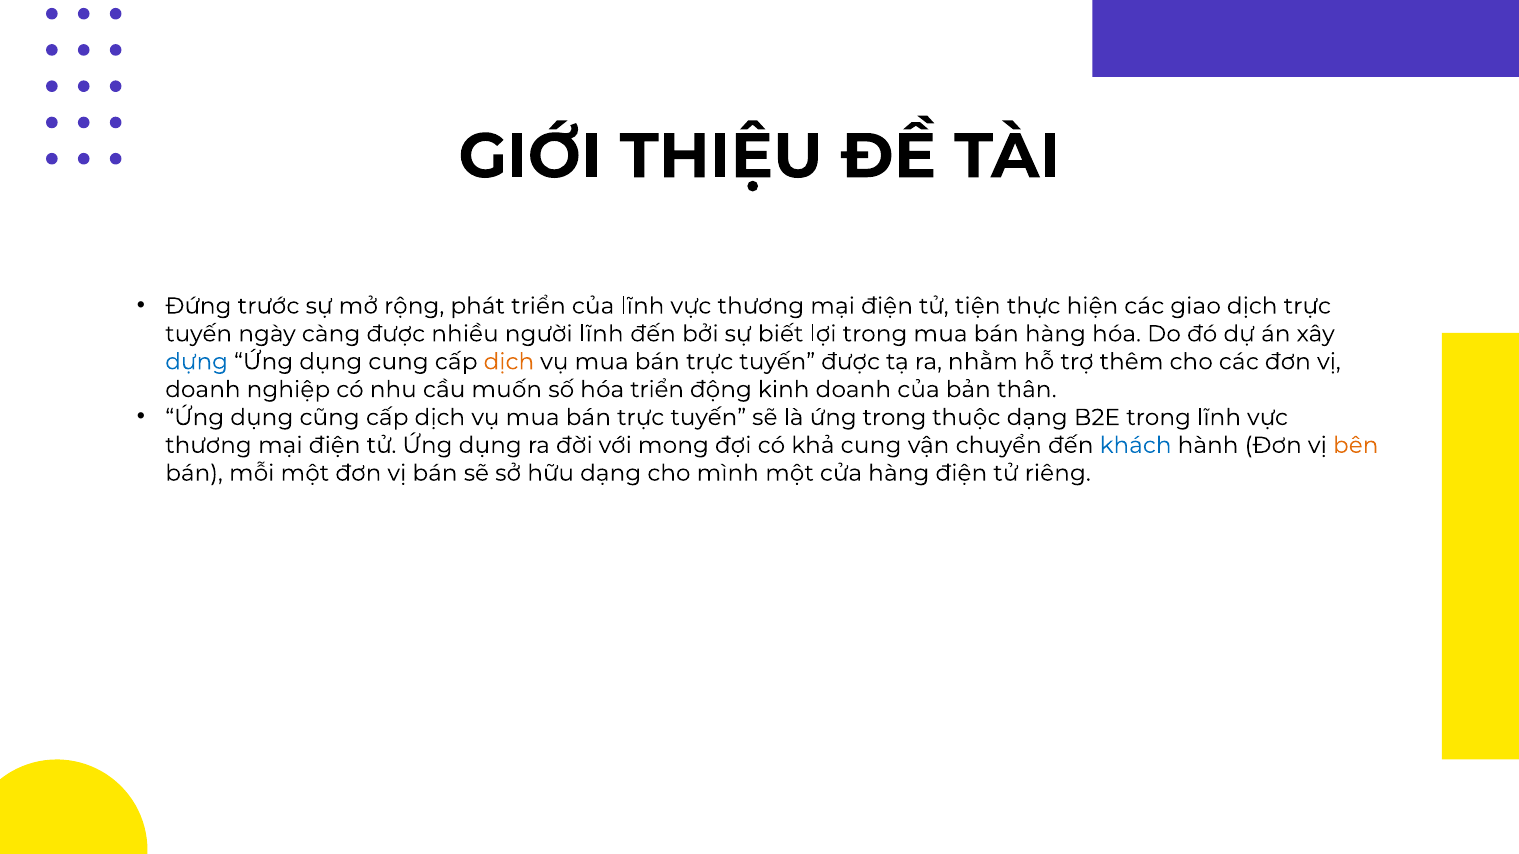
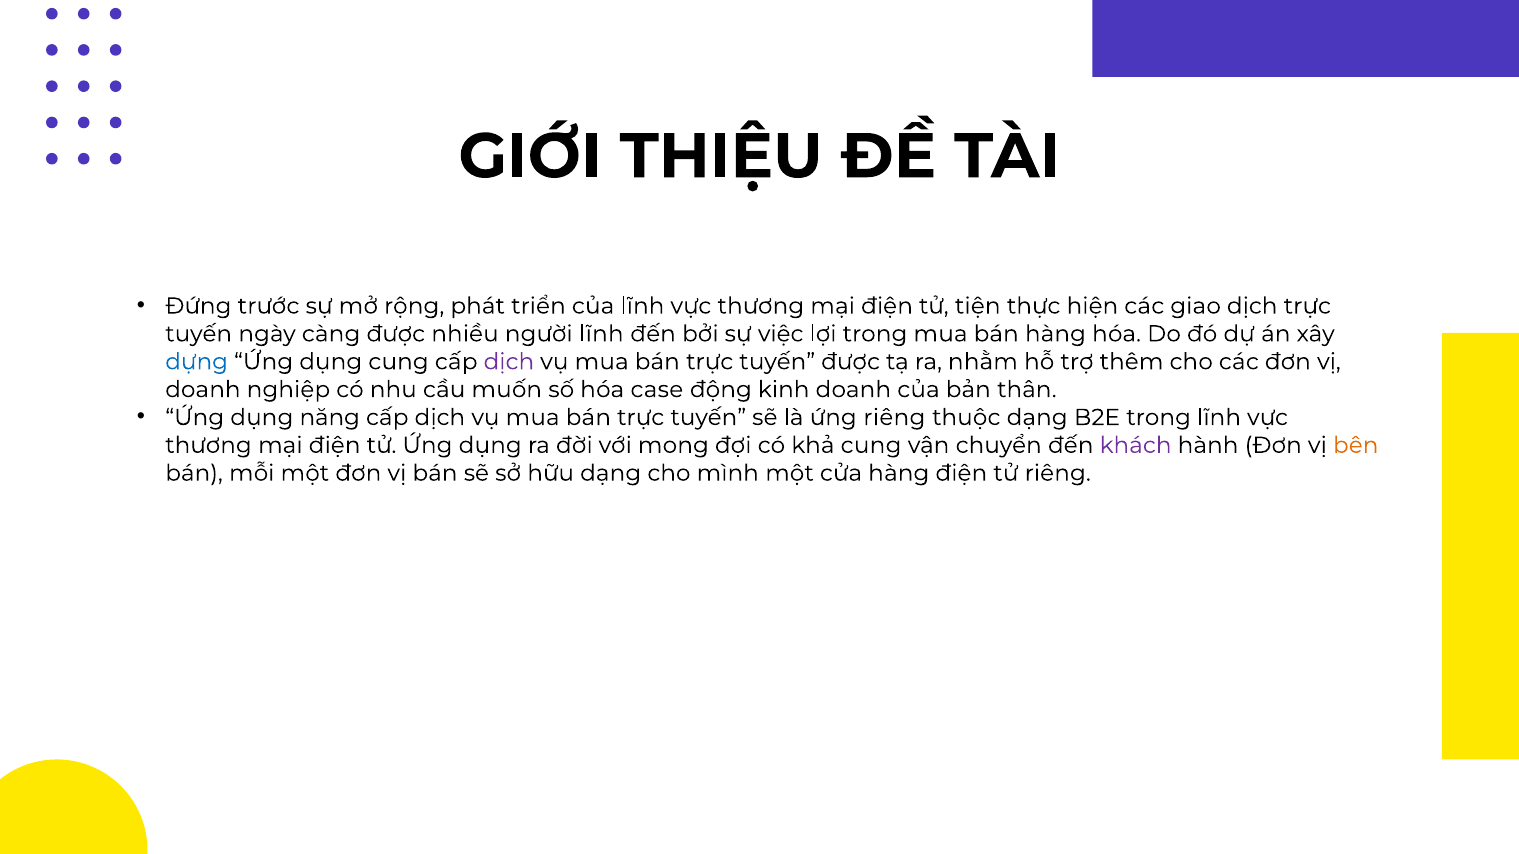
biết: biết -> việc
dịch at (509, 362) colour: orange -> purple
hóa triển: triển -> case
cũng: cũng -> năng
ứng trong: trong -> riêng
khách colour: blue -> purple
